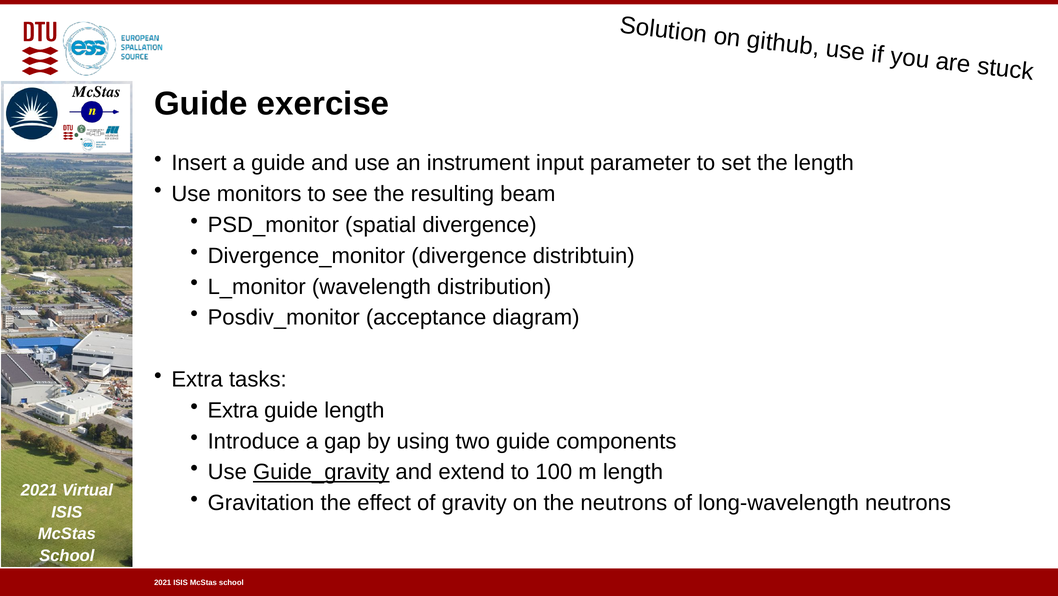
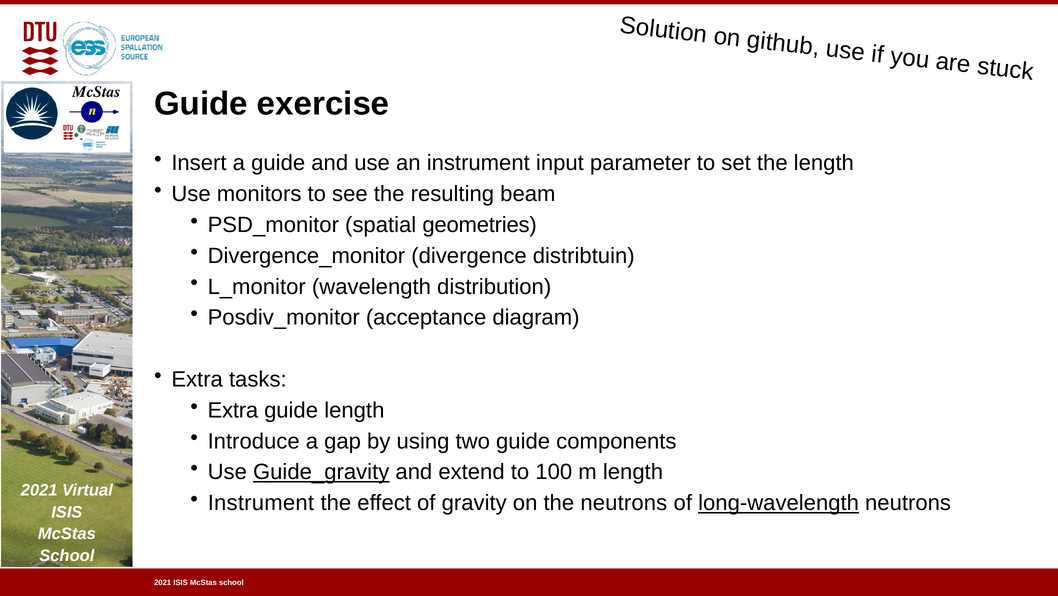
spatial divergence: divergence -> geometries
Gravitation at (261, 503): Gravitation -> Instrument
long-wavelength underline: none -> present
